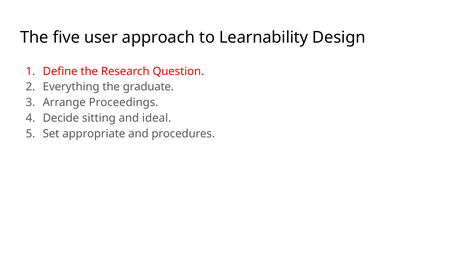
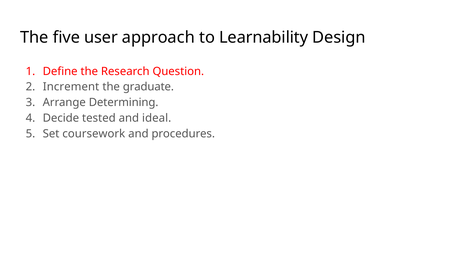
Everything: Everything -> Increment
Proceedings: Proceedings -> Determining
sitting: sitting -> tested
appropriate: appropriate -> coursework
